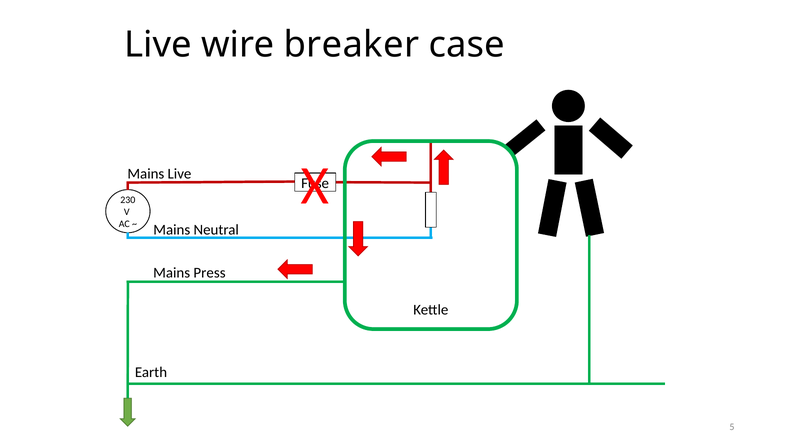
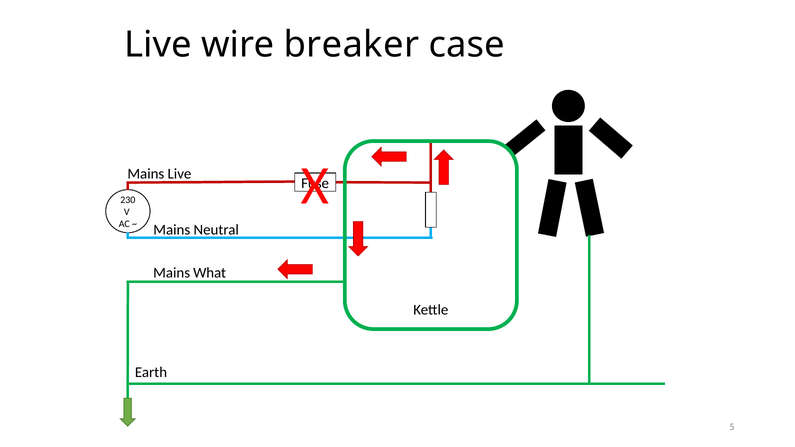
Press: Press -> What
